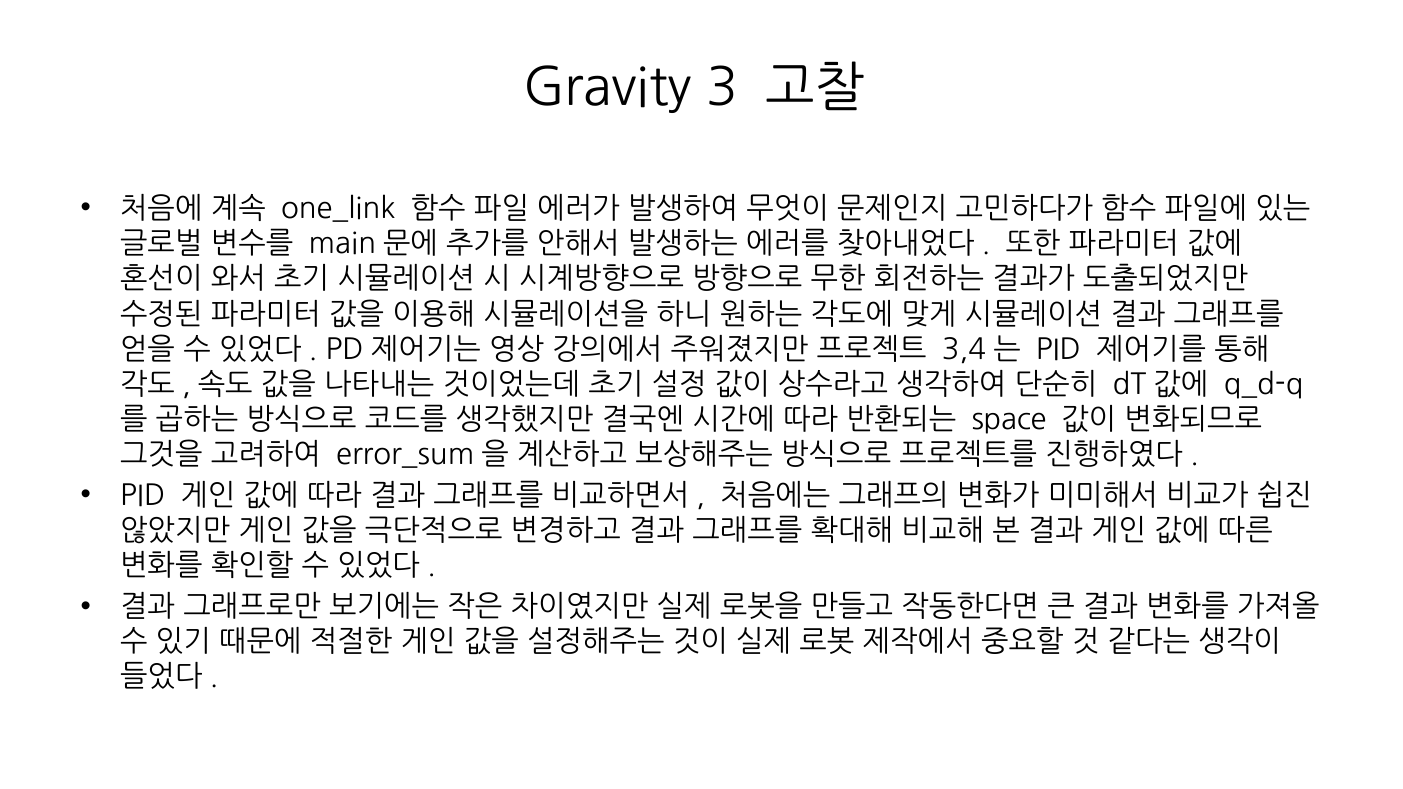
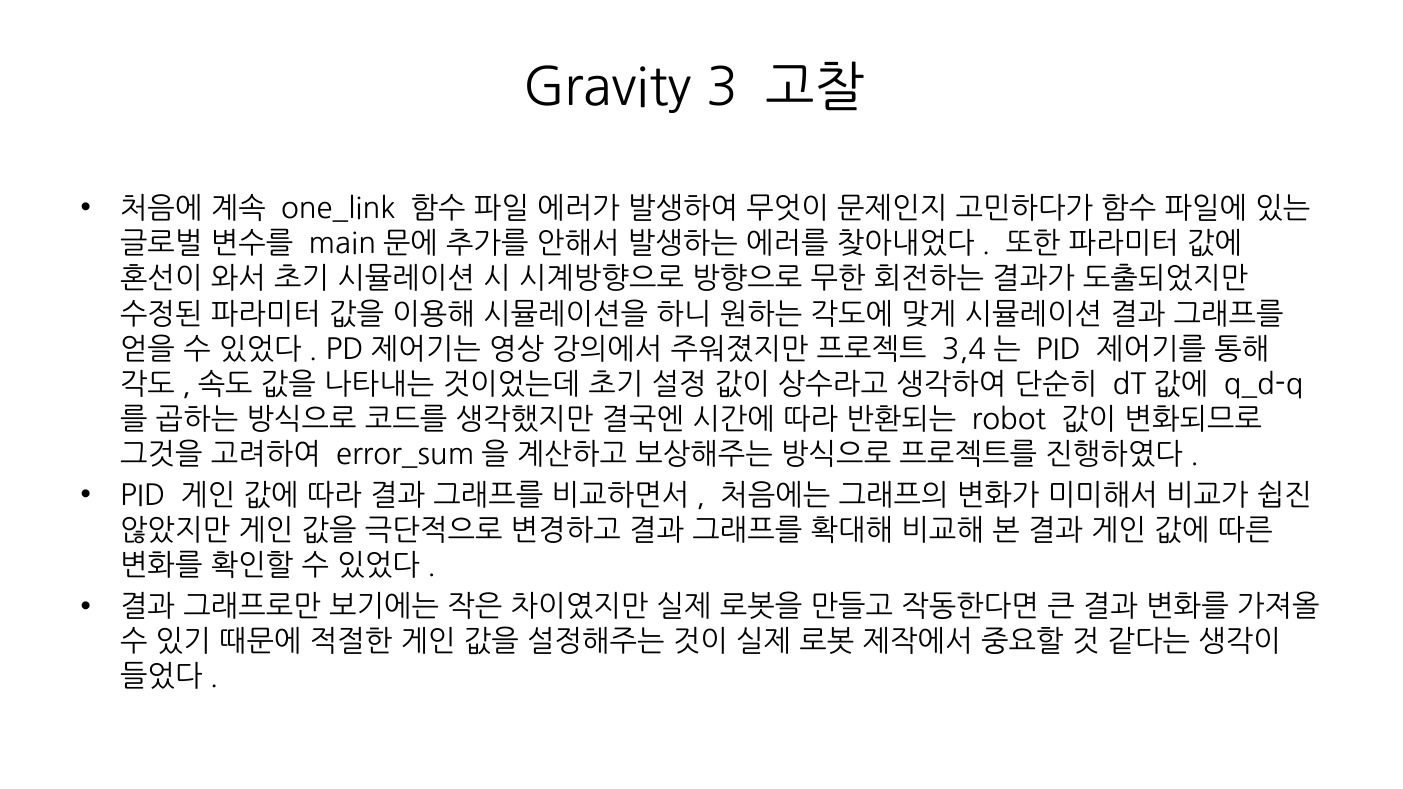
space: space -> robot
